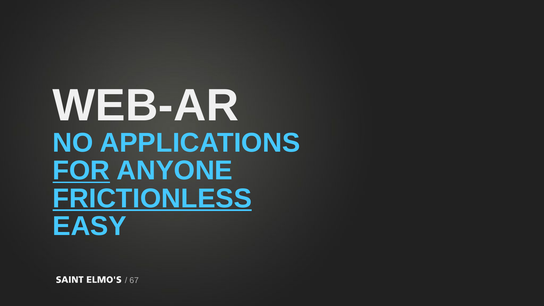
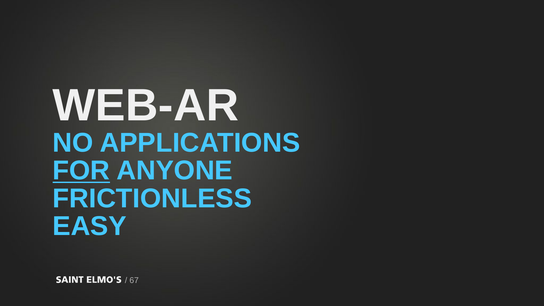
FRICTIONLESS underline: present -> none
